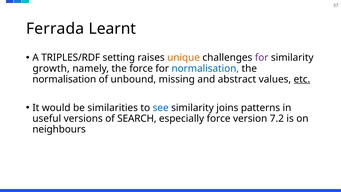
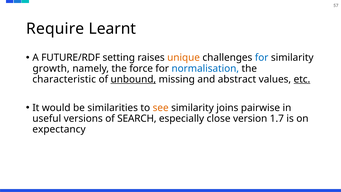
Ferrada: Ferrada -> Require
TRIPLES/RDF: TRIPLES/RDF -> FUTURE/RDF
for at (262, 58) colour: purple -> blue
normalisation at (64, 79): normalisation -> characteristic
unbound underline: none -> present
see colour: blue -> orange
patterns: patterns -> pairwise
especially force: force -> close
7.2: 7.2 -> 1.7
neighbours: neighbours -> expectancy
